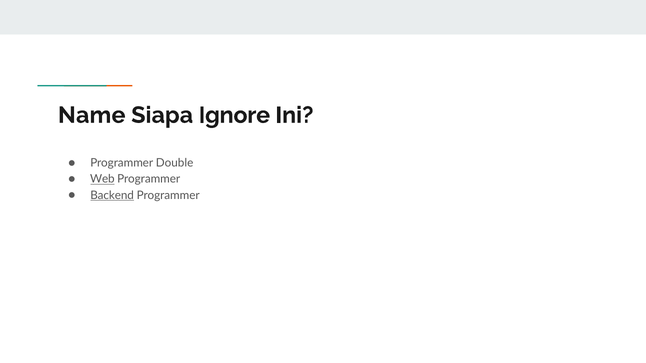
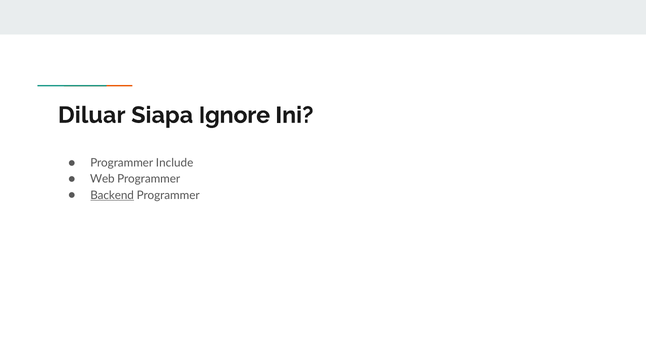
Name: Name -> Diluar
Double: Double -> Include
Web underline: present -> none
